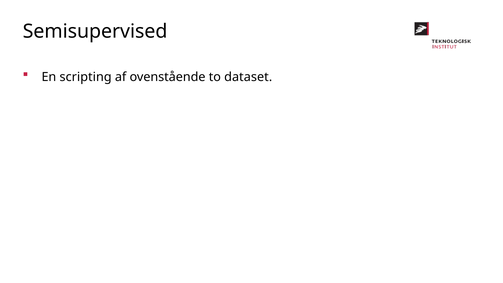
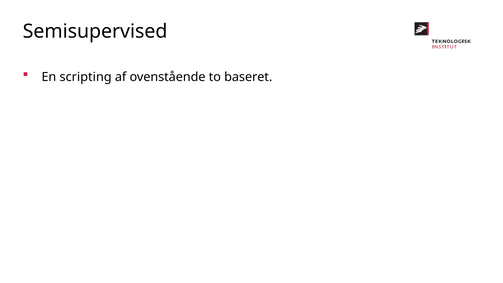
dataset: dataset -> baseret
